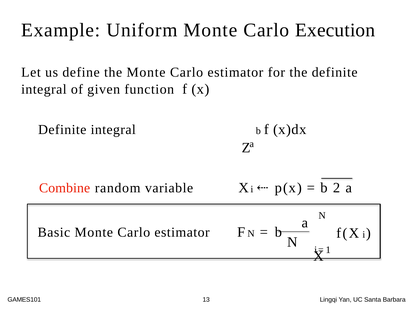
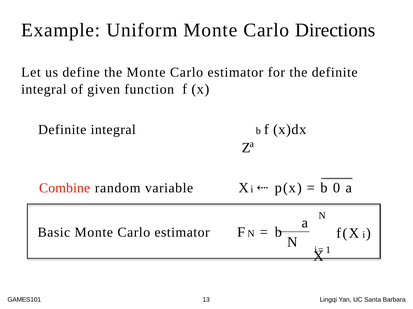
Execution: Execution -> Directions
2: 2 -> 0
